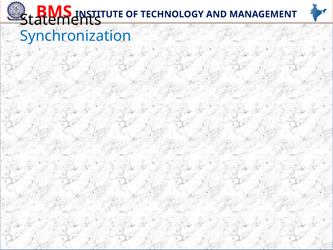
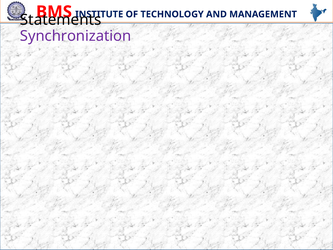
Synchronization colour: blue -> purple
